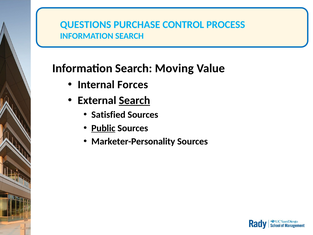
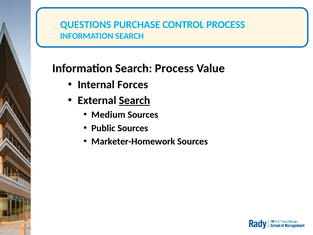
Search Moving: Moving -> Process
Satisfied: Satisfied -> Medium
Public underline: present -> none
Marketer-Personality: Marketer-Personality -> Marketer-Homework
